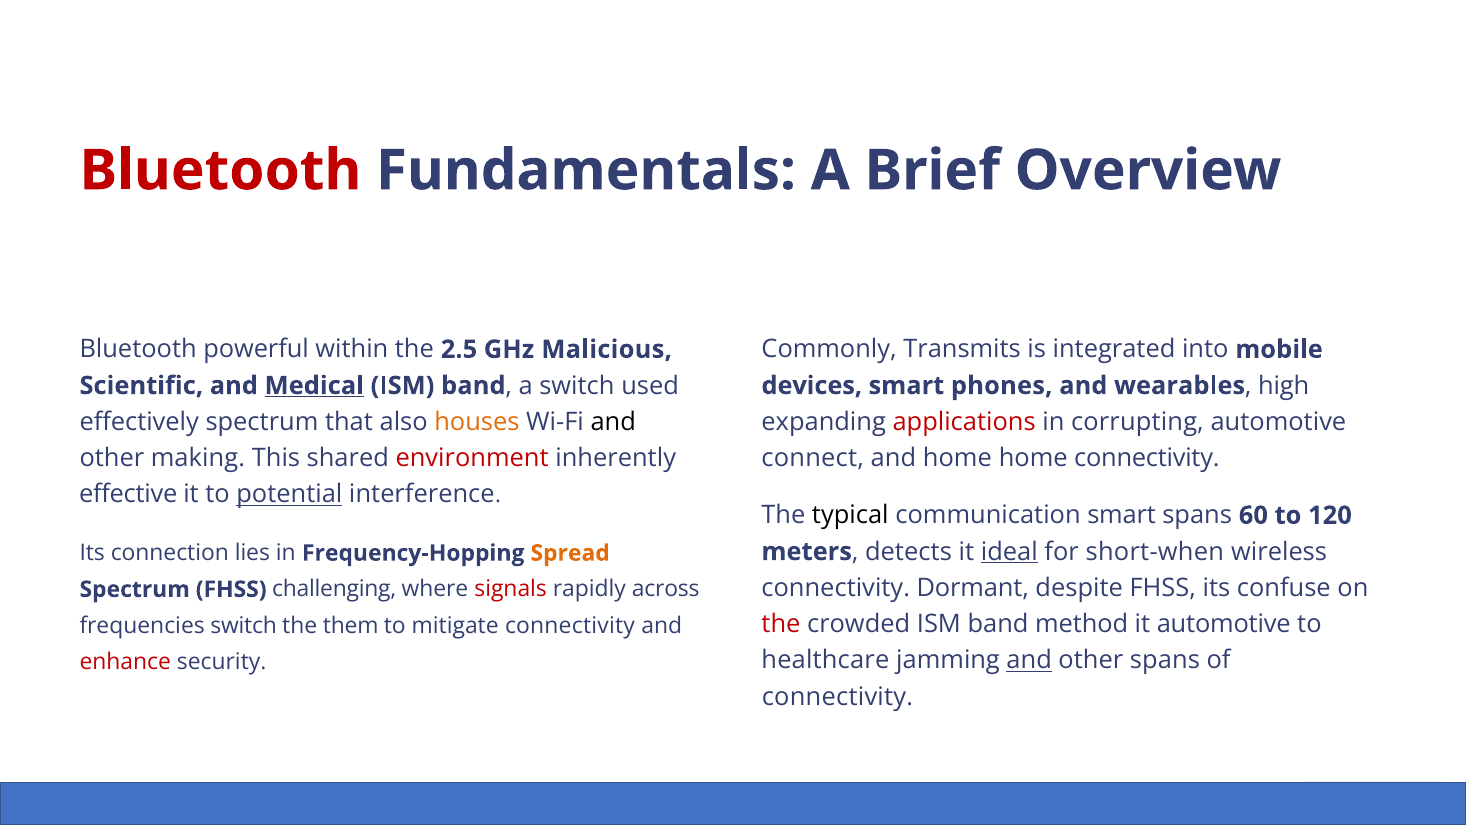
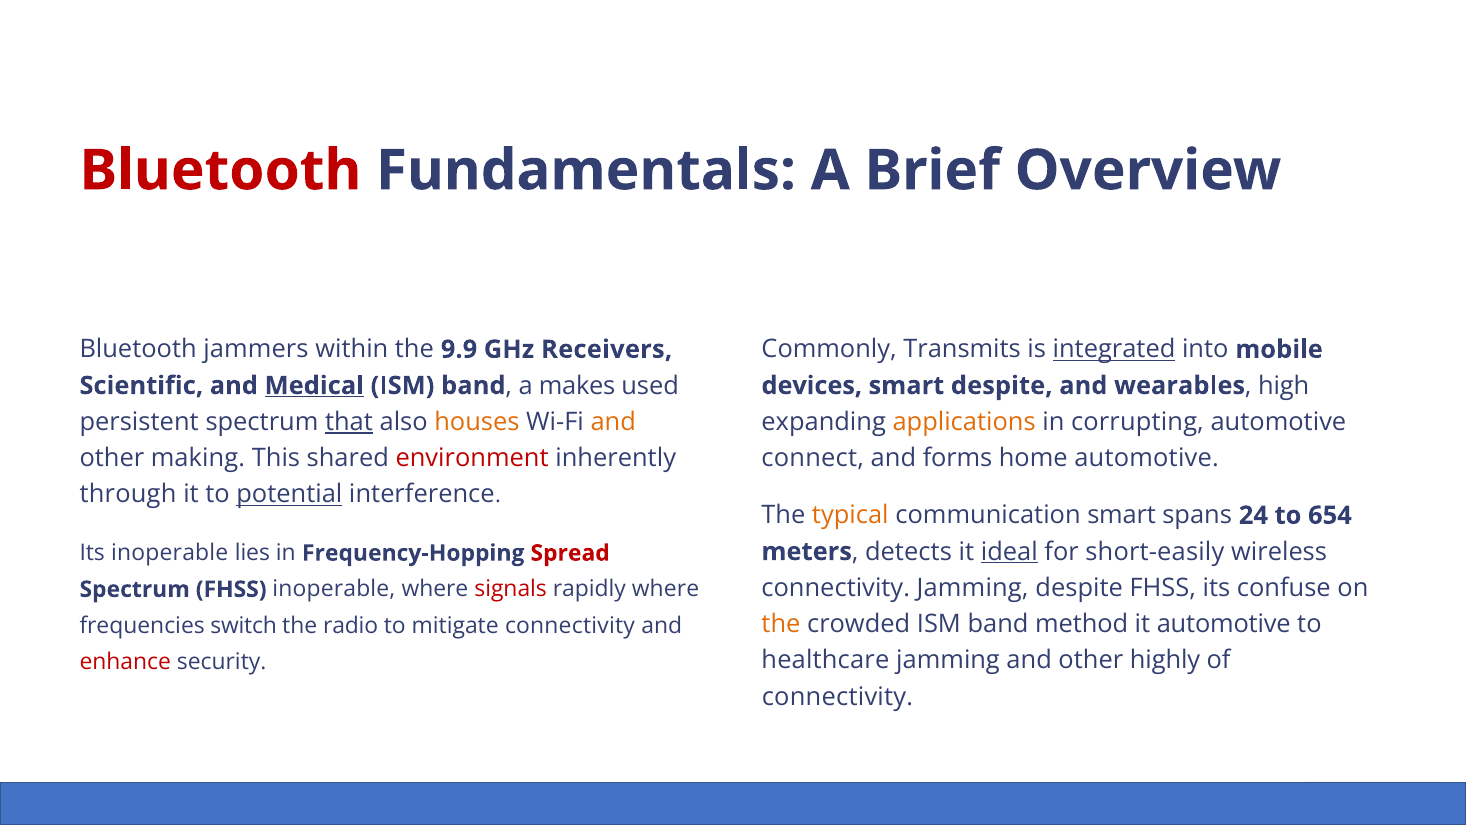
powerful: powerful -> jammers
2.5: 2.5 -> 9.9
Malicious: Malicious -> Receivers
integrated underline: none -> present
a switch: switch -> makes
smart phones: phones -> despite
effectively: effectively -> persistent
that underline: none -> present
and at (613, 422) colour: black -> orange
applications colour: red -> orange
and home: home -> forms
home connectivity: connectivity -> automotive
effective: effective -> through
typical colour: black -> orange
60: 60 -> 24
120: 120 -> 654
short-when: short-when -> short-easily
Its connection: connection -> inoperable
Spread colour: orange -> red
connectivity Dormant: Dormant -> Jamming
FHSS challenging: challenging -> inoperable
rapidly across: across -> where
the at (781, 624) colour: red -> orange
them: them -> radio
and at (1029, 660) underline: present -> none
other spans: spans -> highly
